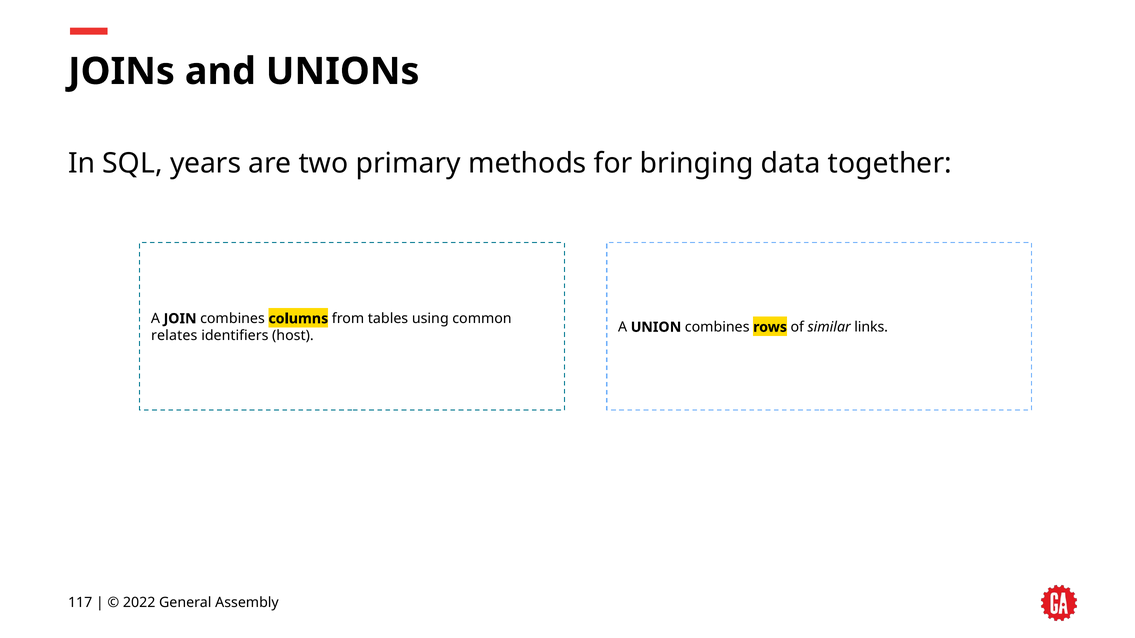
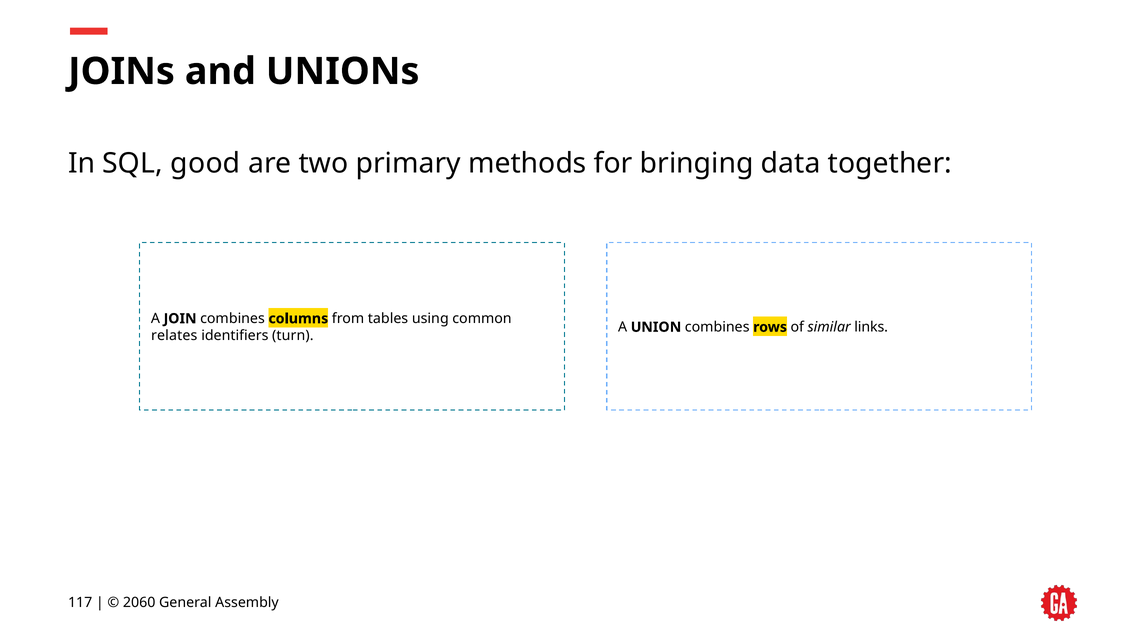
years: years -> good
host: host -> turn
2022: 2022 -> 2060
